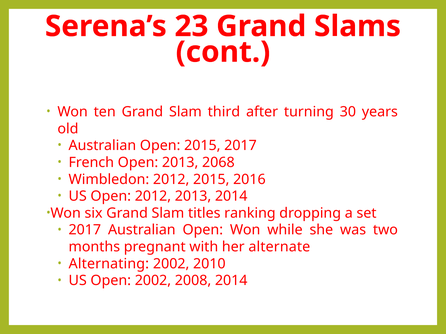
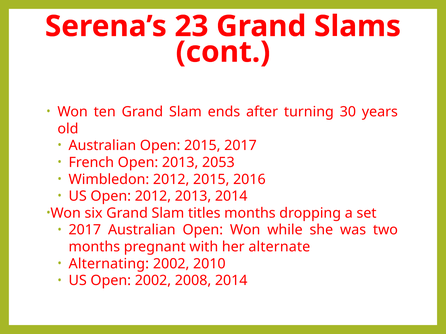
third: third -> ends
2068: 2068 -> 2053
titles ranking: ranking -> months
